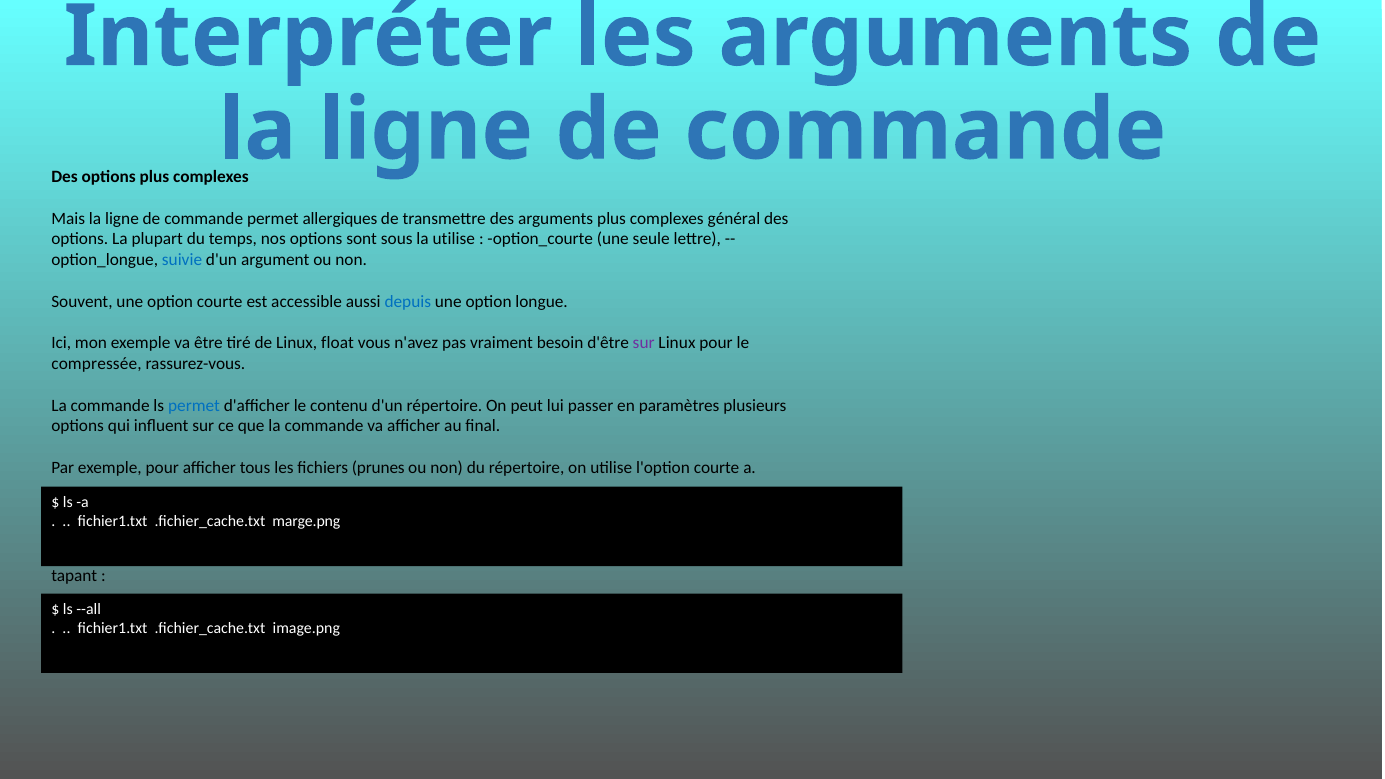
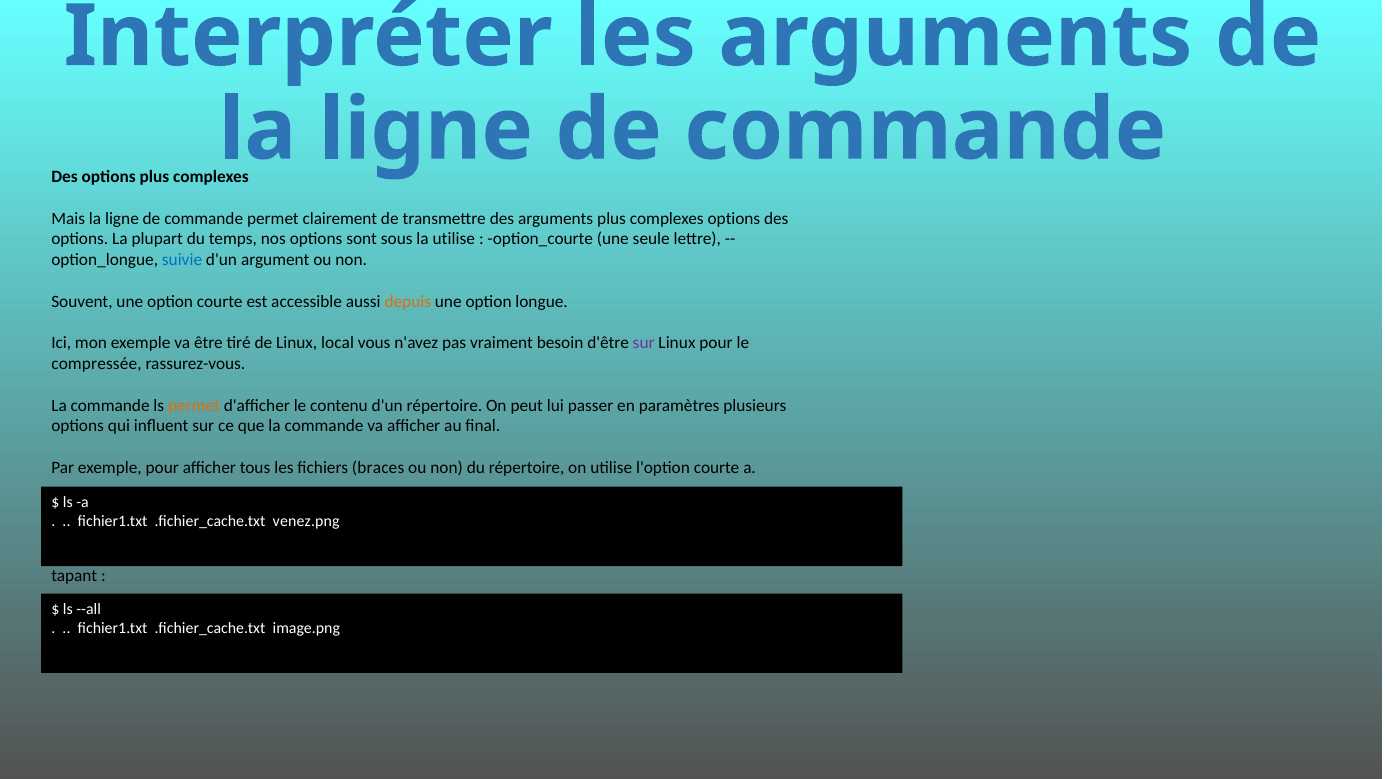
allergiques: allergiques -> clairement
complexes général: général -> options
depuis colour: blue -> orange
float: float -> local
permet at (194, 405) colour: blue -> orange
prunes: prunes -> braces
marge.png: marge.png -> venez.png
